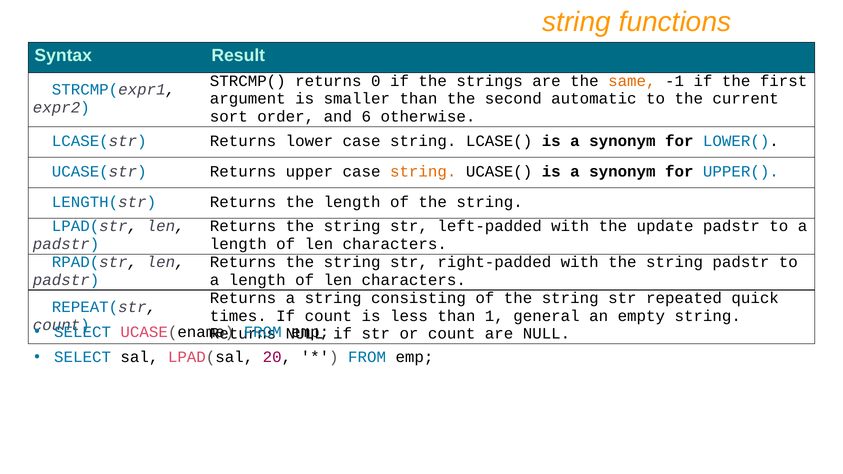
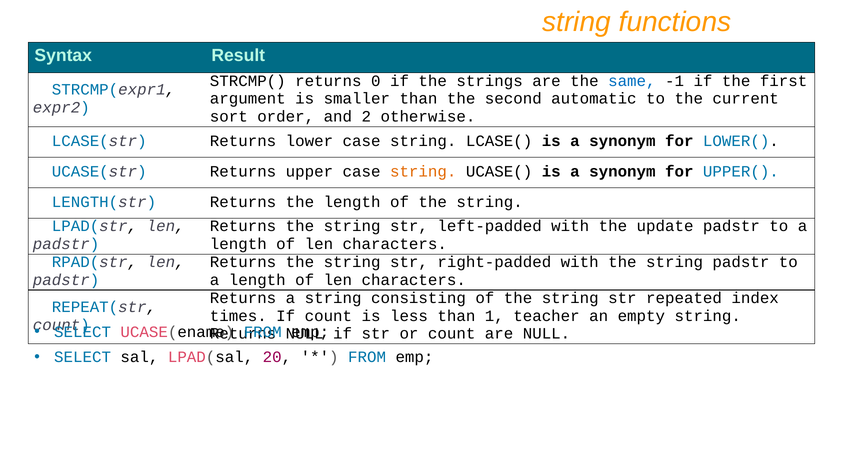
same colour: orange -> blue
6: 6 -> 2
quick: quick -> index
general: general -> teacher
